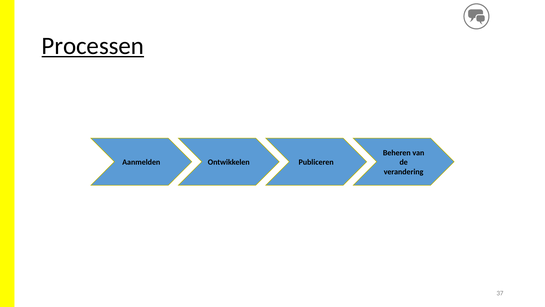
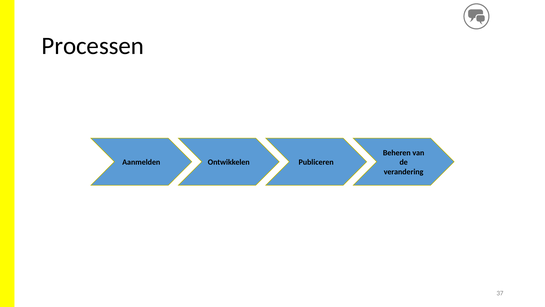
Processen underline: present -> none
